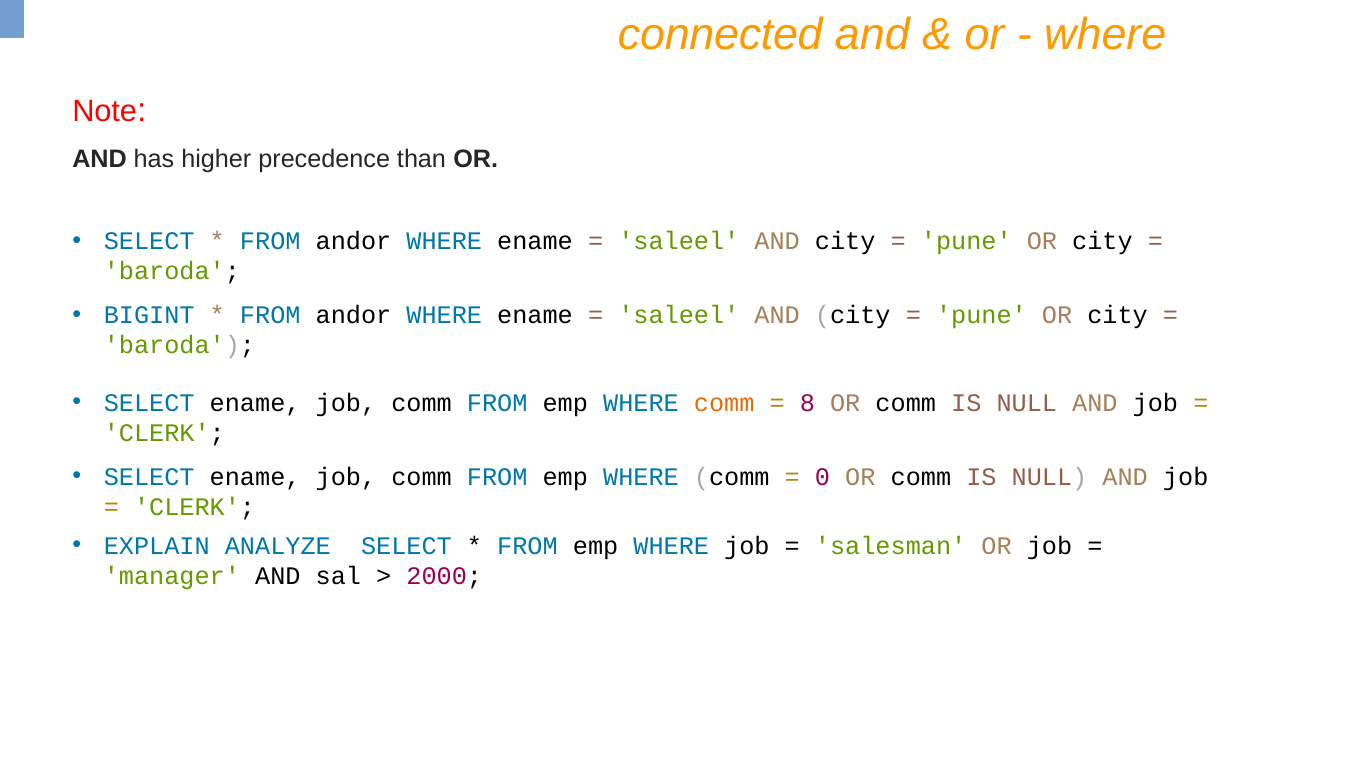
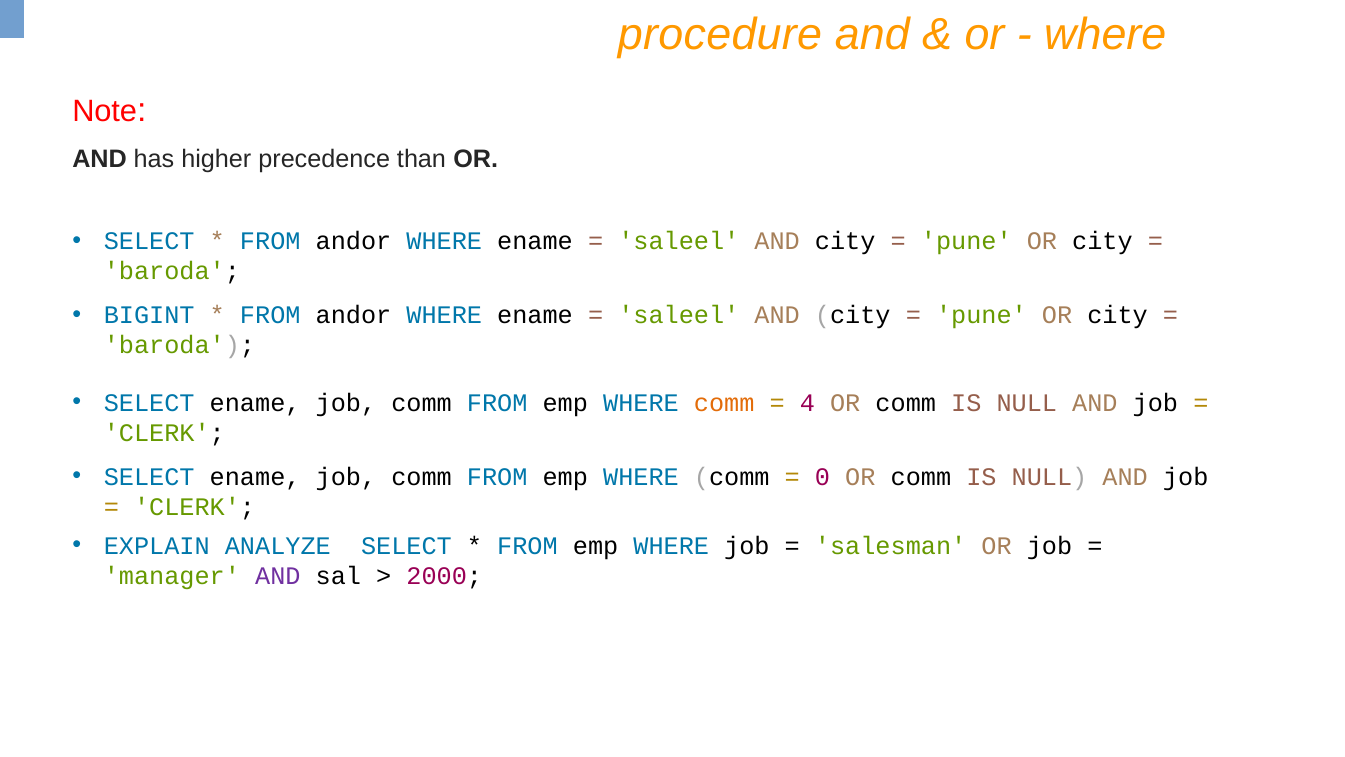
connected: connected -> procedure
8: 8 -> 4
AND at (278, 576) colour: black -> purple
